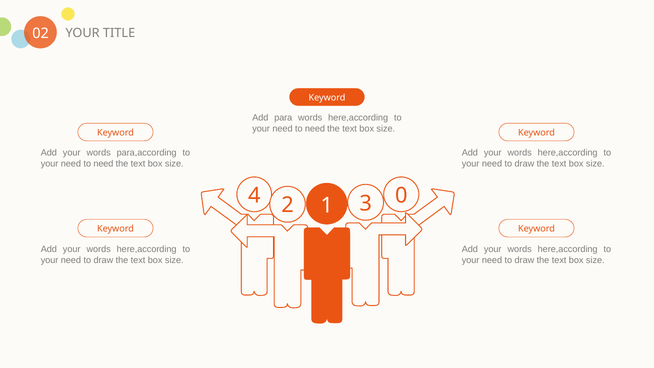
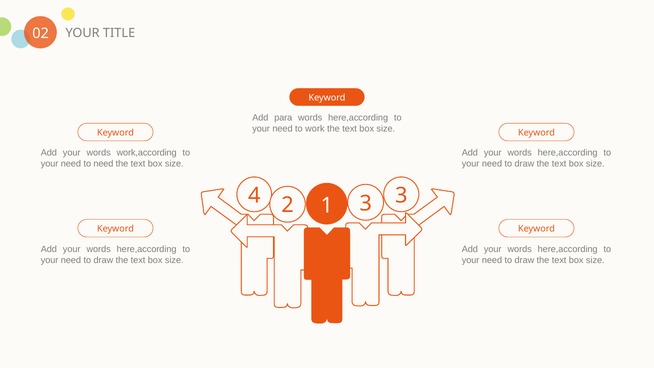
need at (315, 129): need -> work
para,according: para,according -> work,according
4 0: 0 -> 3
